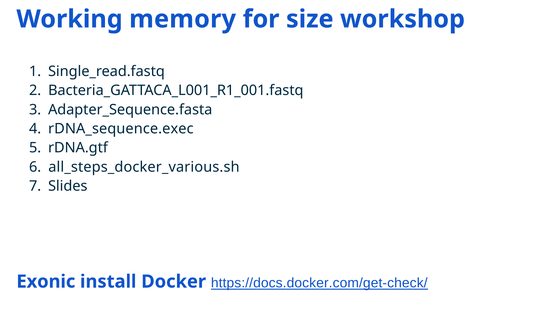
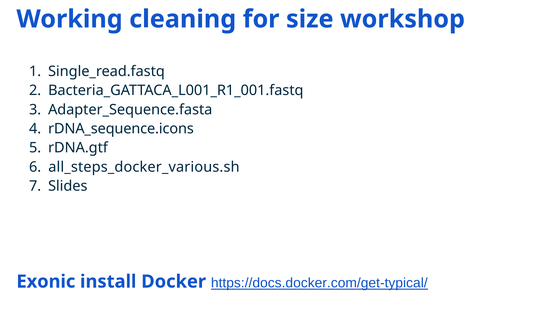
memory: memory -> cleaning
rDNA_sequence.exec: rDNA_sequence.exec -> rDNA_sequence.icons
https://docs.docker.com/get-check/: https://docs.docker.com/get-check/ -> https://docs.docker.com/get-typical/
